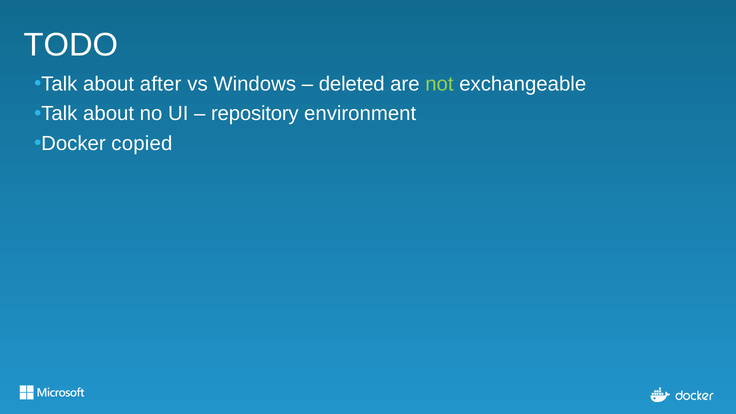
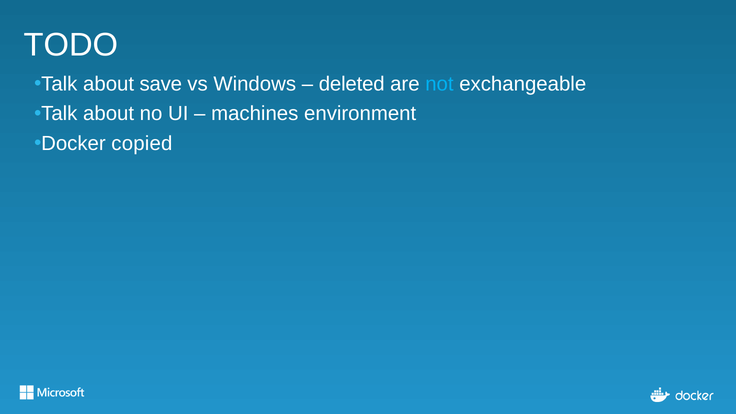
after: after -> save
not colour: light green -> light blue
repository: repository -> machines
